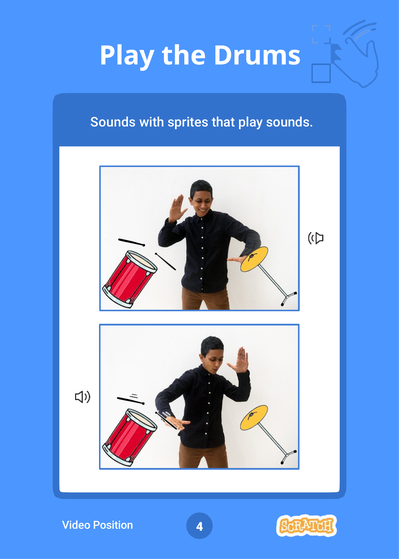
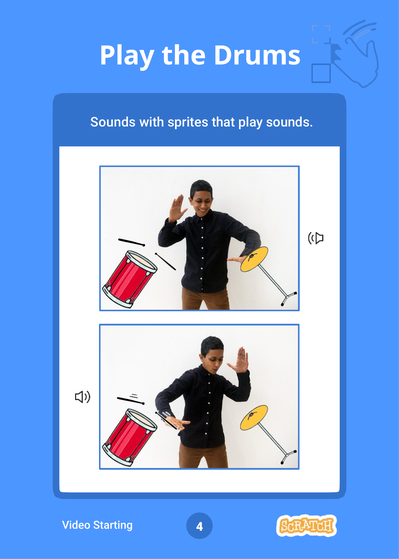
Position: Position -> Starting
